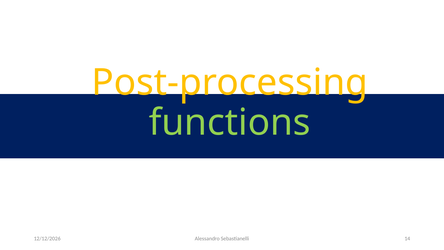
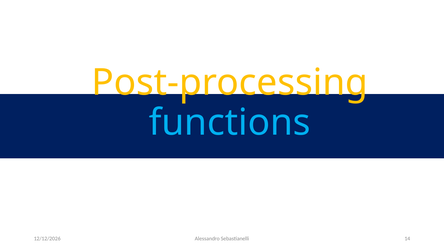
functions colour: light green -> light blue
